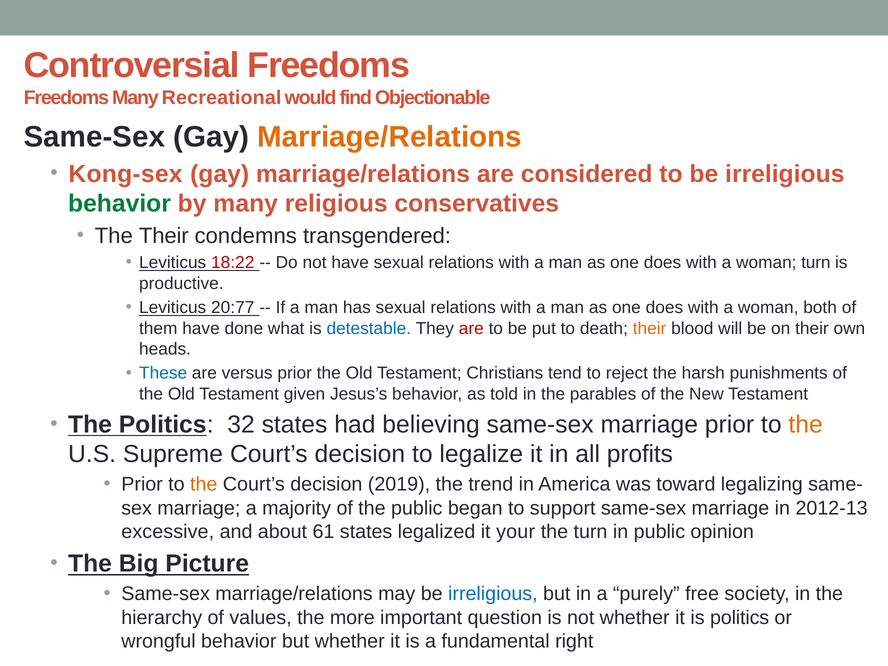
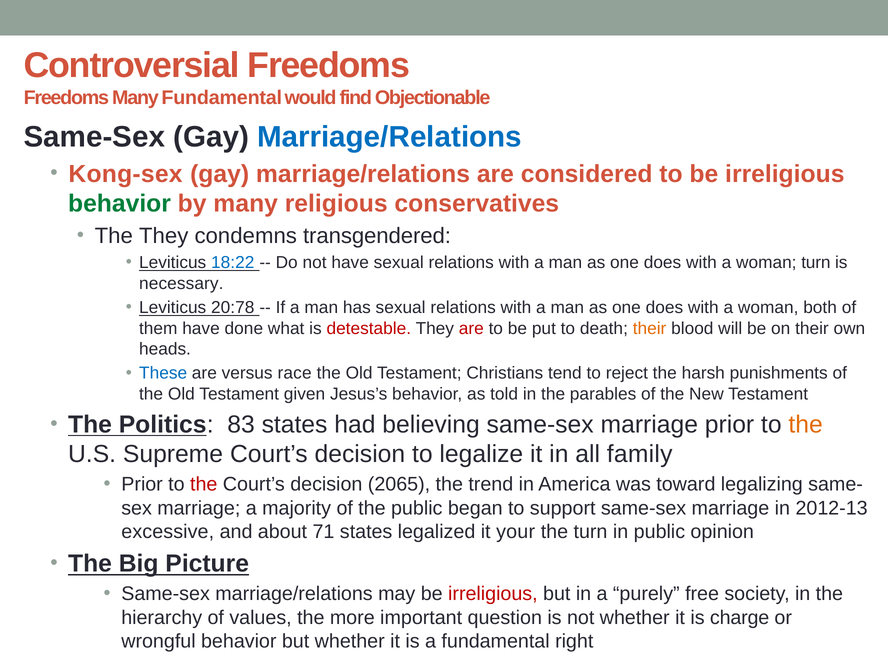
Many Recreational: Recreational -> Fundamental
Marriage/Relations at (389, 137) colour: orange -> blue
The Their: Their -> They
18:22 colour: red -> blue
productive: productive -> necessary
20:77: 20:77 -> 20:78
detestable colour: blue -> red
versus prior: prior -> race
32: 32 -> 83
profits: profits -> family
the at (204, 484) colour: orange -> red
2019: 2019 -> 2065
61: 61 -> 71
irreligious at (493, 594) colour: blue -> red
is politics: politics -> charge
